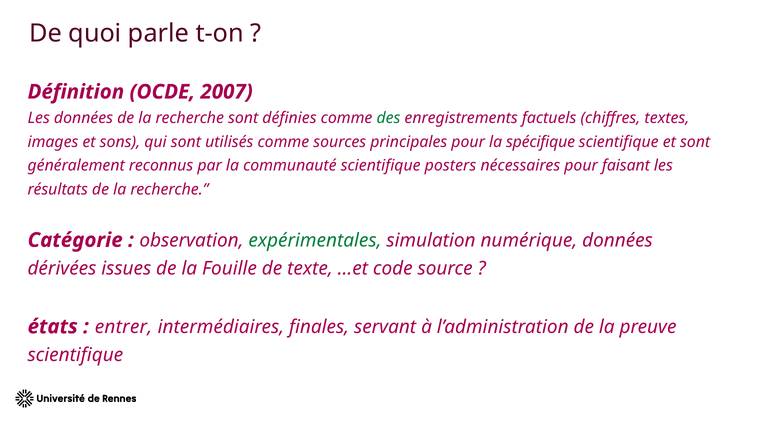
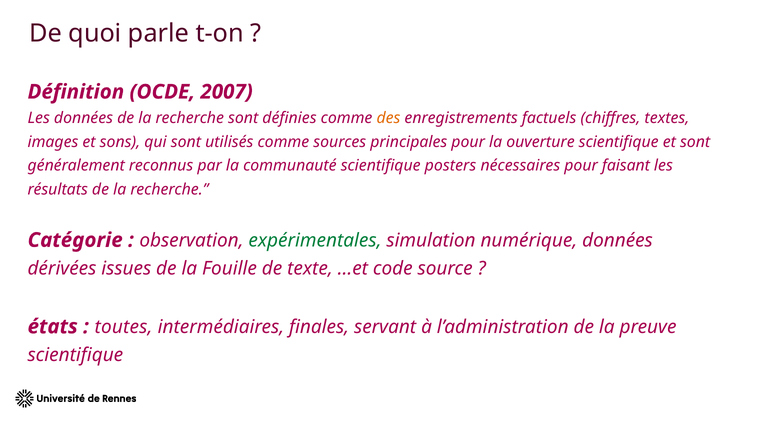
des colour: green -> orange
spécifique: spécifique -> ouverture
entrer: entrer -> toutes
